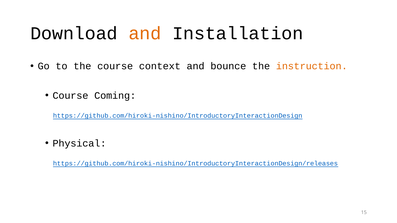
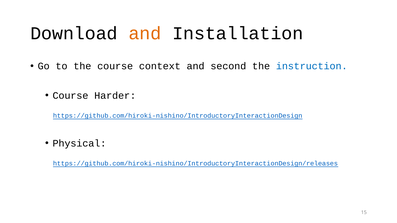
bounce: bounce -> second
instruction colour: orange -> blue
Coming: Coming -> Harder
